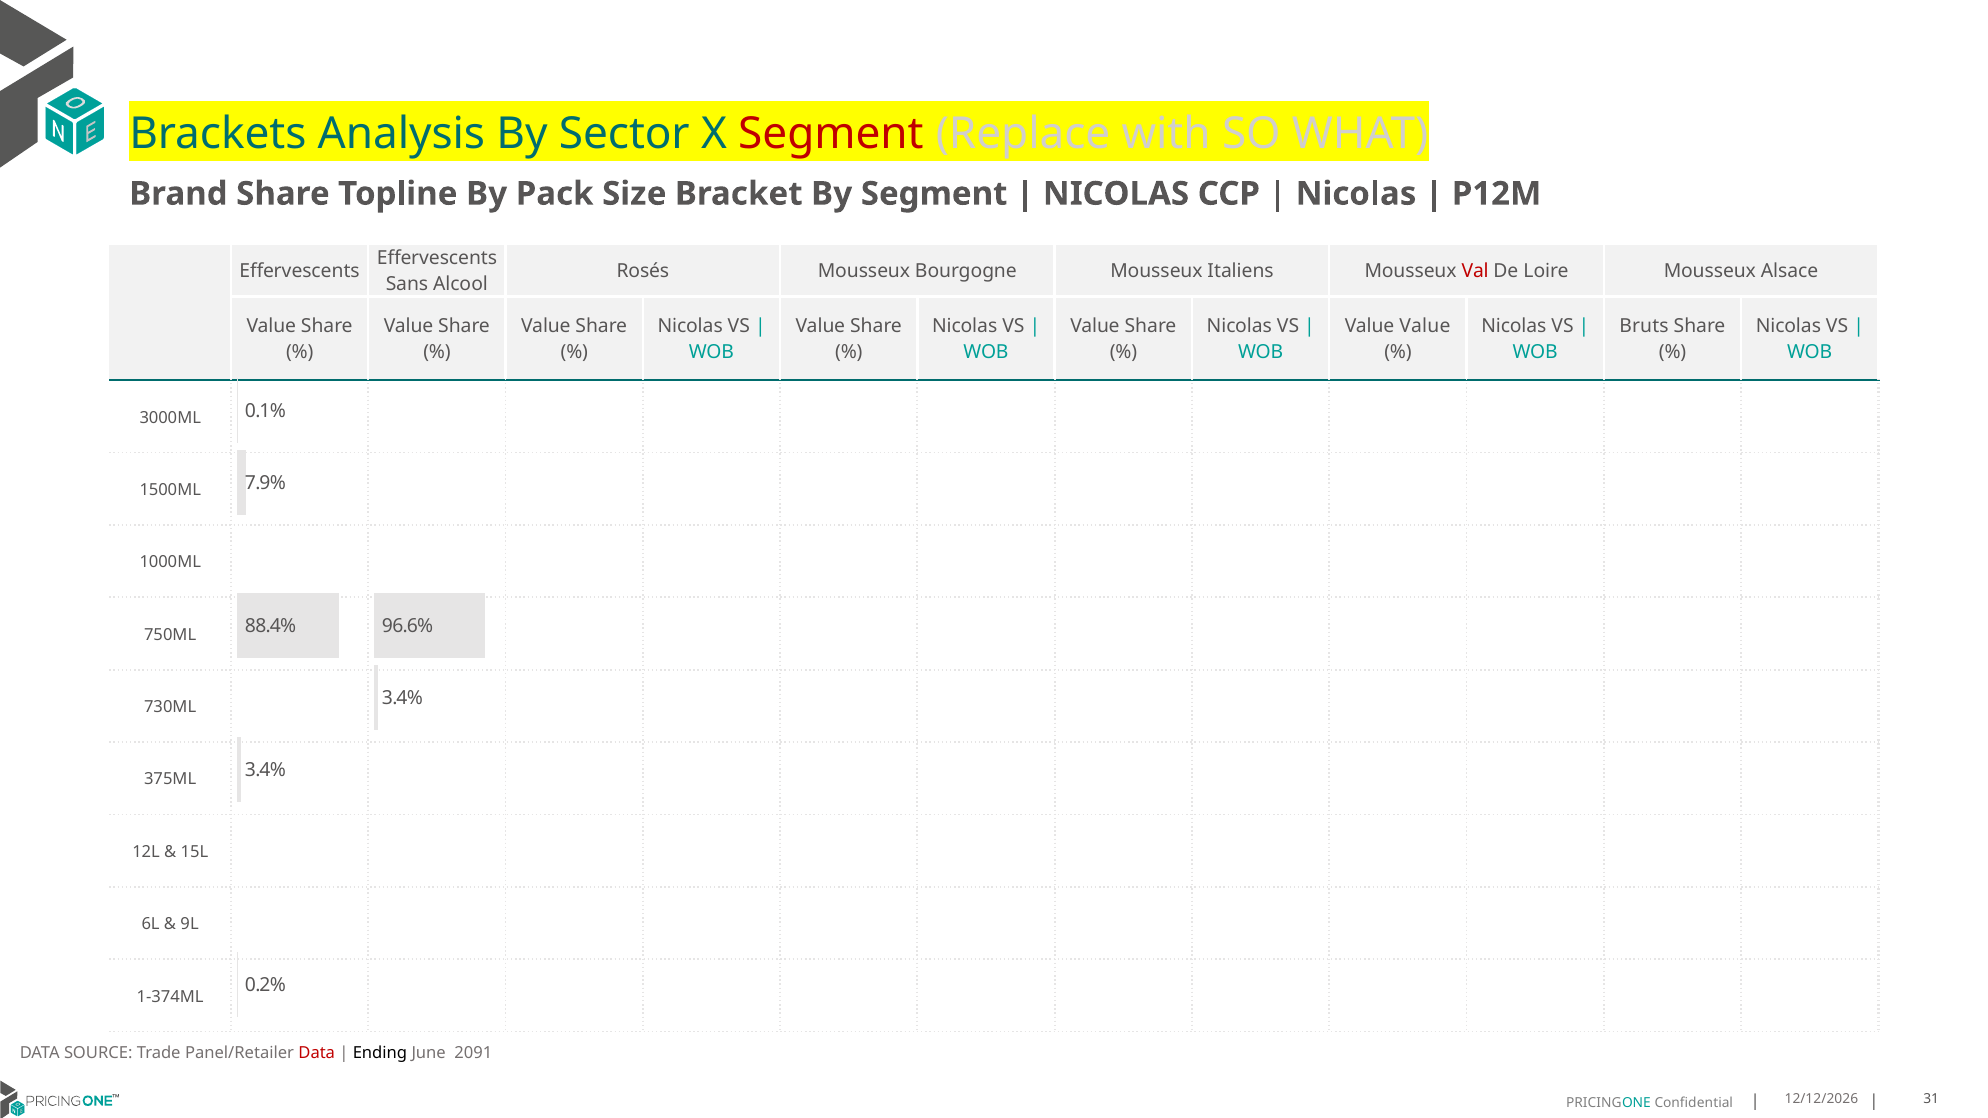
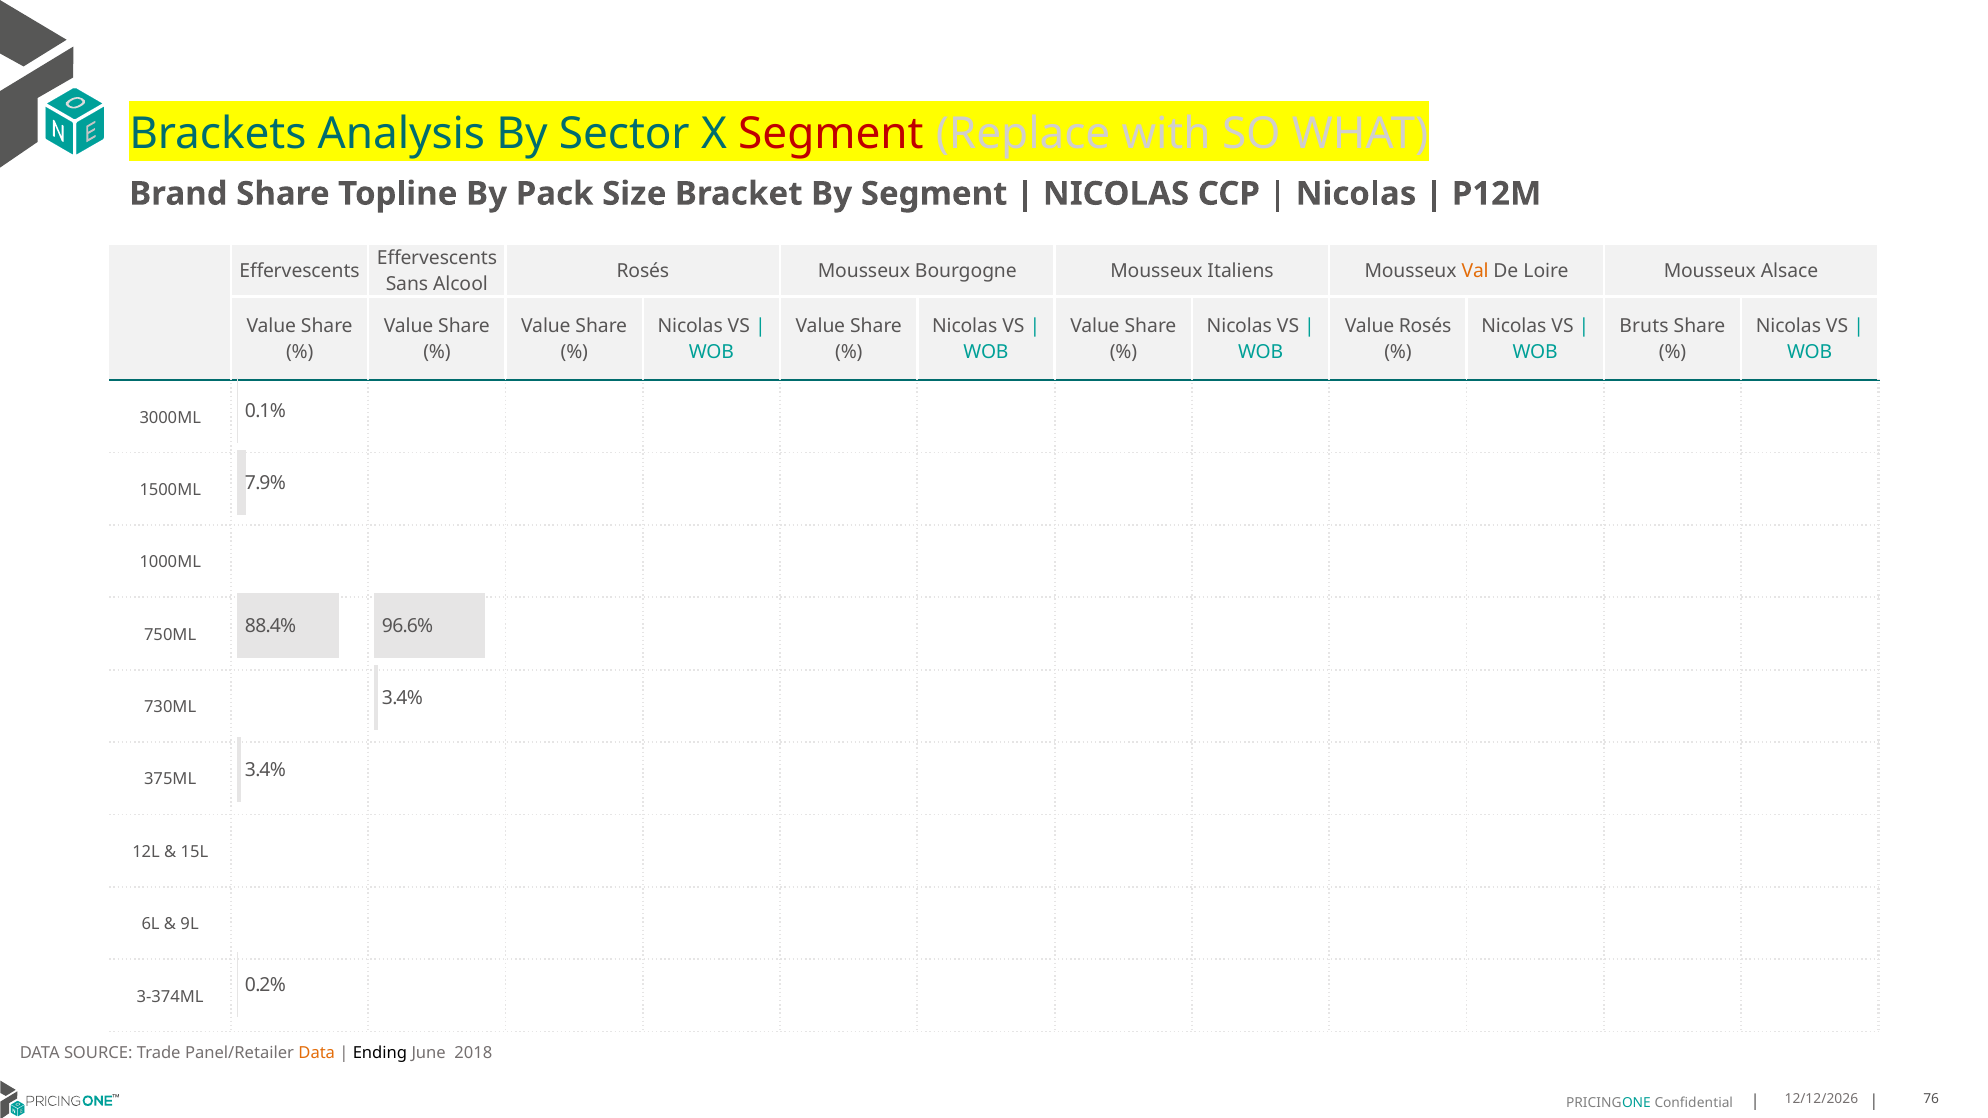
Val colour: red -> orange
Value Value: Value -> Rosés
1-374ML: 1-374ML -> 3-374ML
Data at (317, 1053) colour: red -> orange
2091: 2091 -> 2018
31: 31 -> 76
